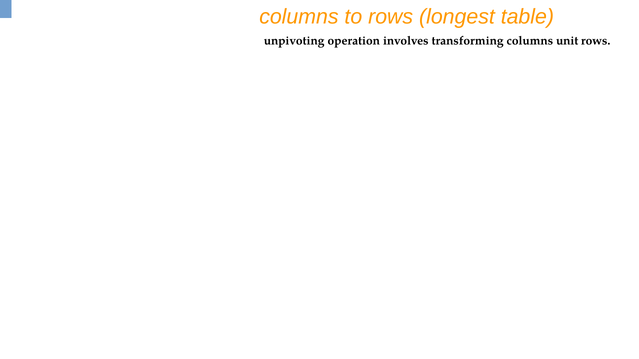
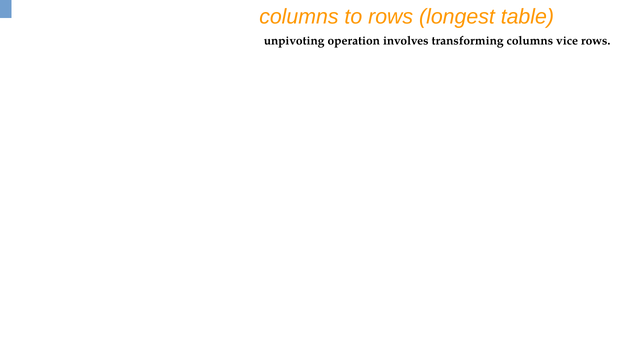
unit: unit -> vice
